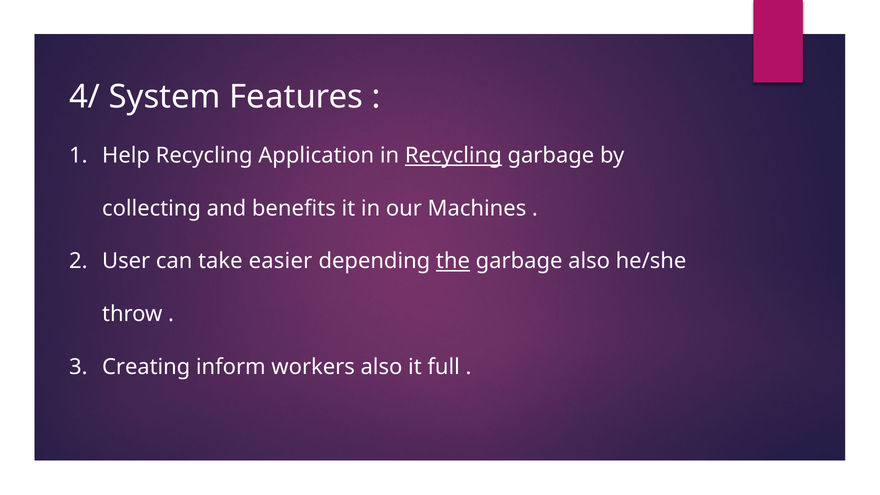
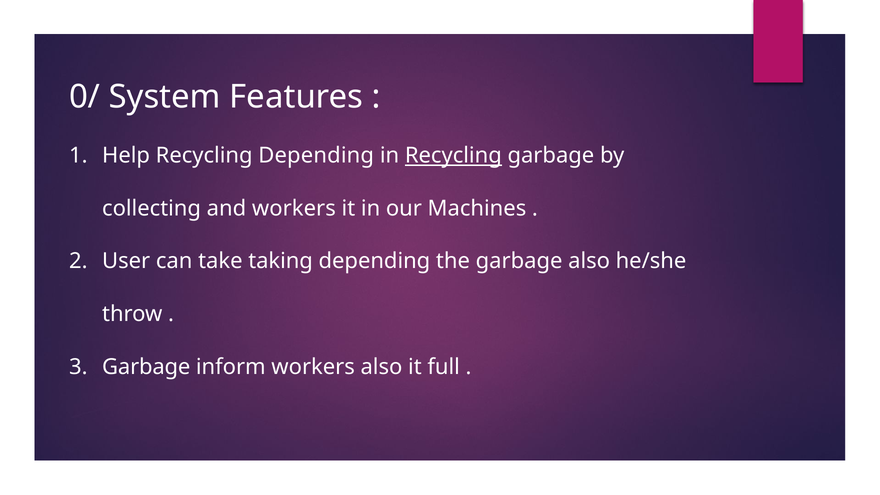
4/: 4/ -> 0/
Recycling Application: Application -> Depending
and benefits: benefits -> workers
easier: easier -> taking
the underline: present -> none
Creating at (146, 367): Creating -> Garbage
